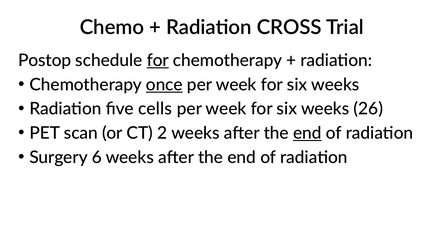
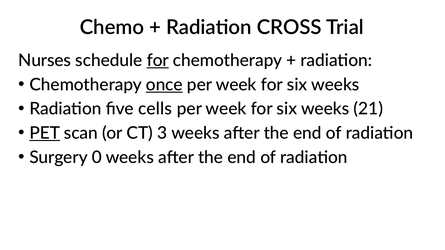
Postop: Postop -> Nurses
26: 26 -> 21
PET underline: none -> present
2: 2 -> 3
end at (307, 133) underline: present -> none
6: 6 -> 0
